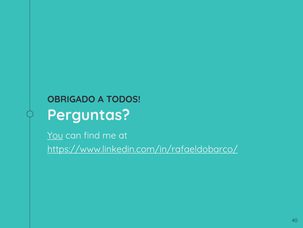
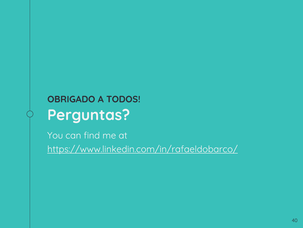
You underline: present -> none
